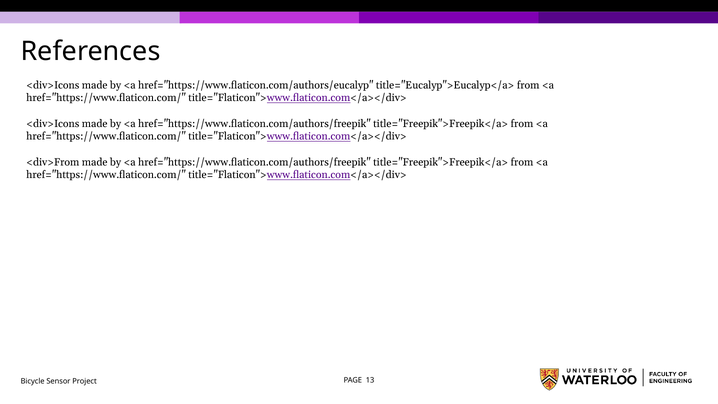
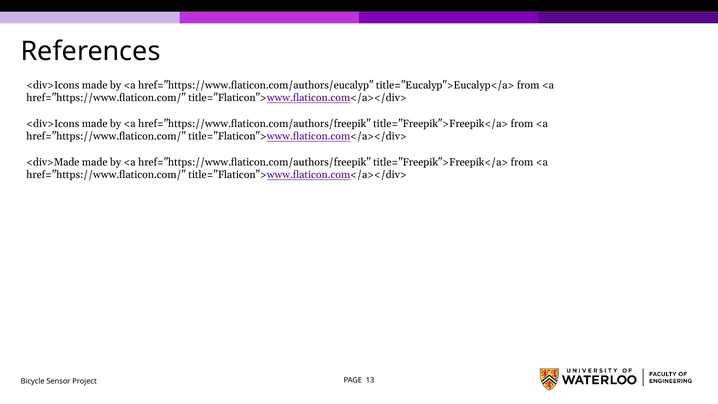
<div>From: <div>From -> <div>Made
